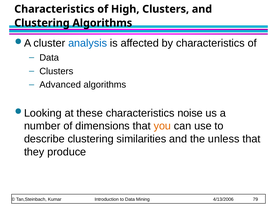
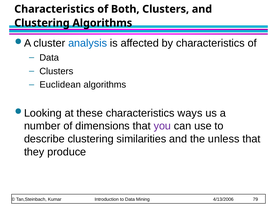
High: High -> Both
Advanced: Advanced -> Euclidean
noise: noise -> ways
you colour: orange -> purple
